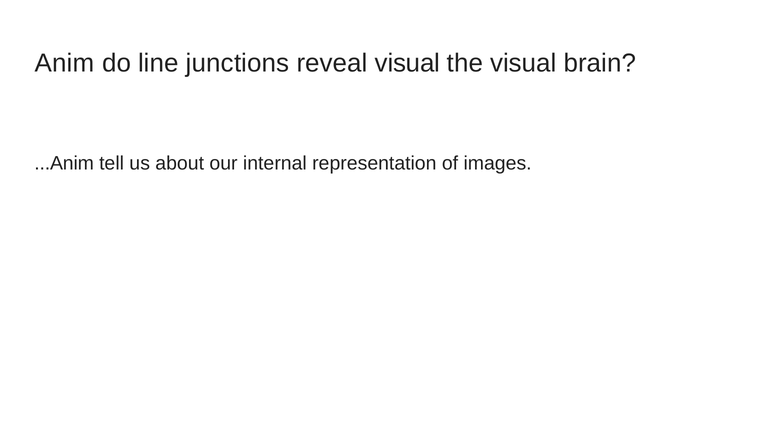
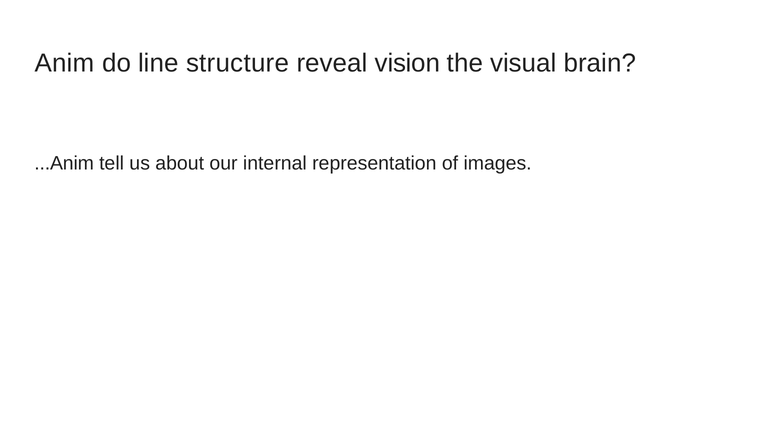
junctions: junctions -> structure
reveal visual: visual -> vision
